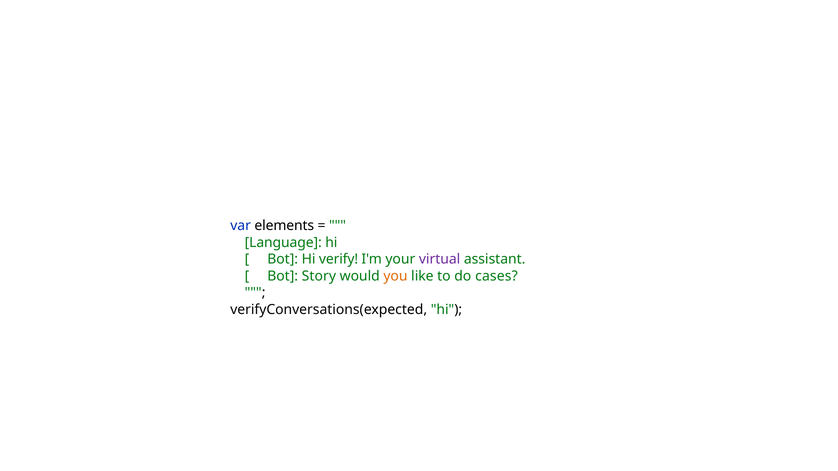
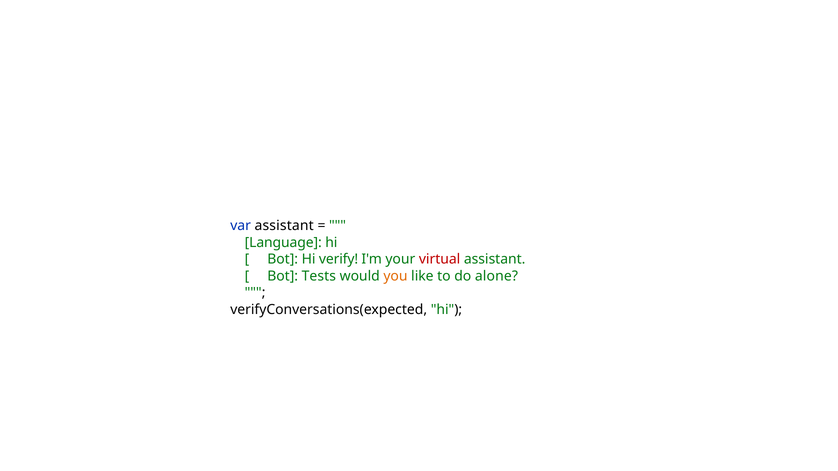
var elements: elements -> assistant
virtual colour: purple -> red
Story: Story -> Tests
cases: cases -> alone
